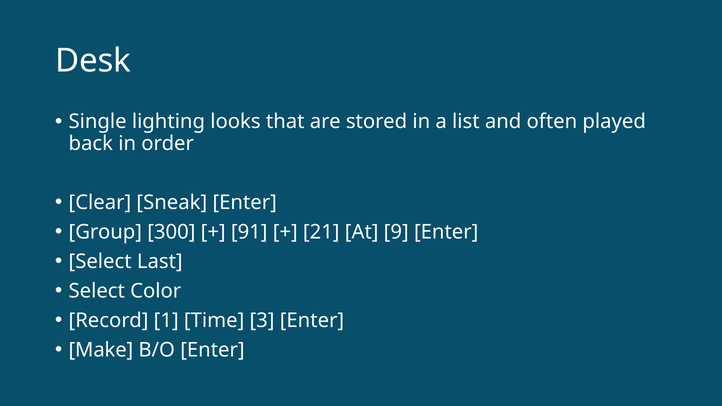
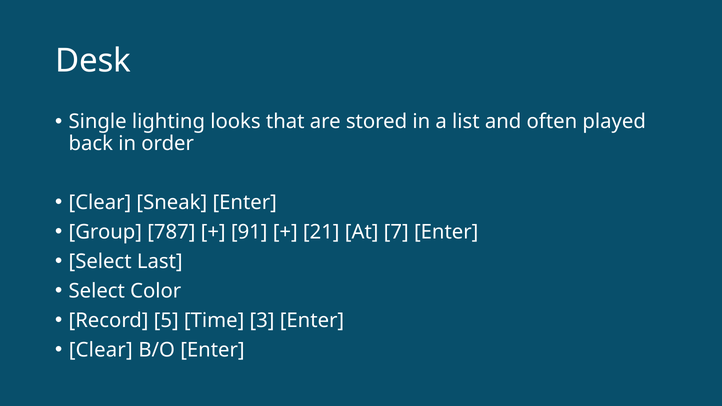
300: 300 -> 787
9: 9 -> 7
1: 1 -> 5
Make at (101, 350): Make -> Clear
